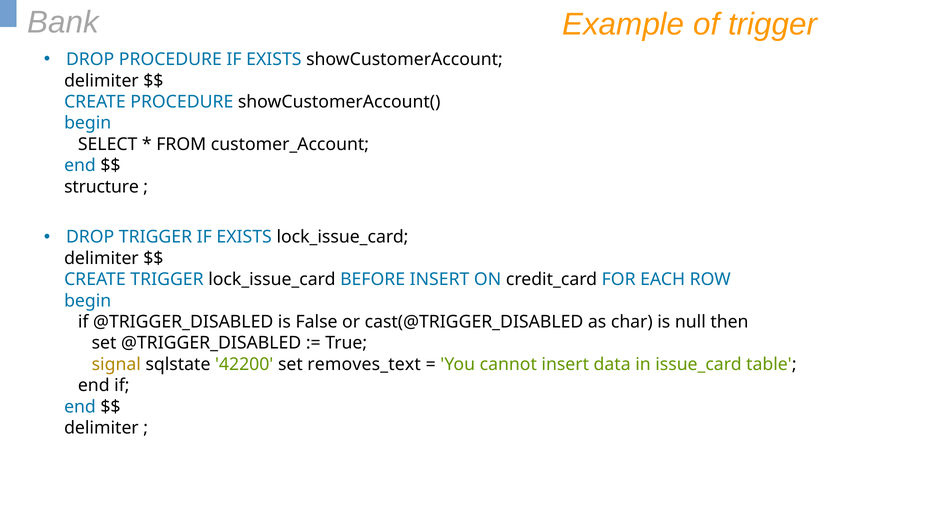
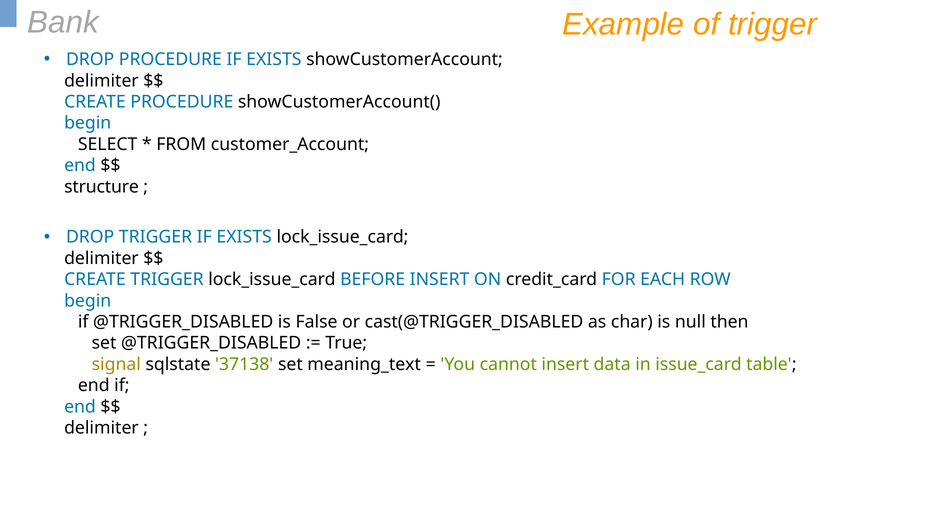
42200: 42200 -> 37138
removes_text: removes_text -> meaning_text
